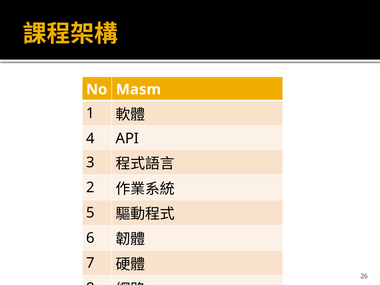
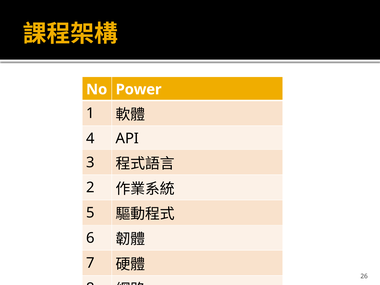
Masm: Masm -> Power
